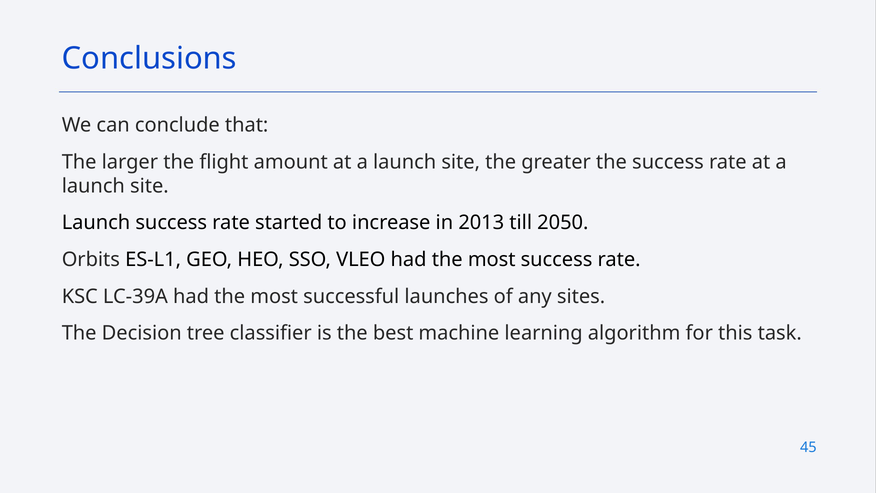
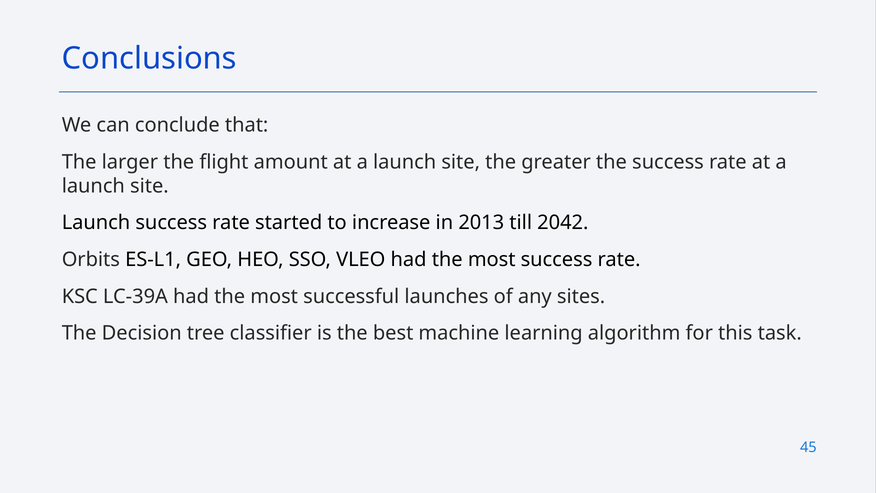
2050: 2050 -> 2042
